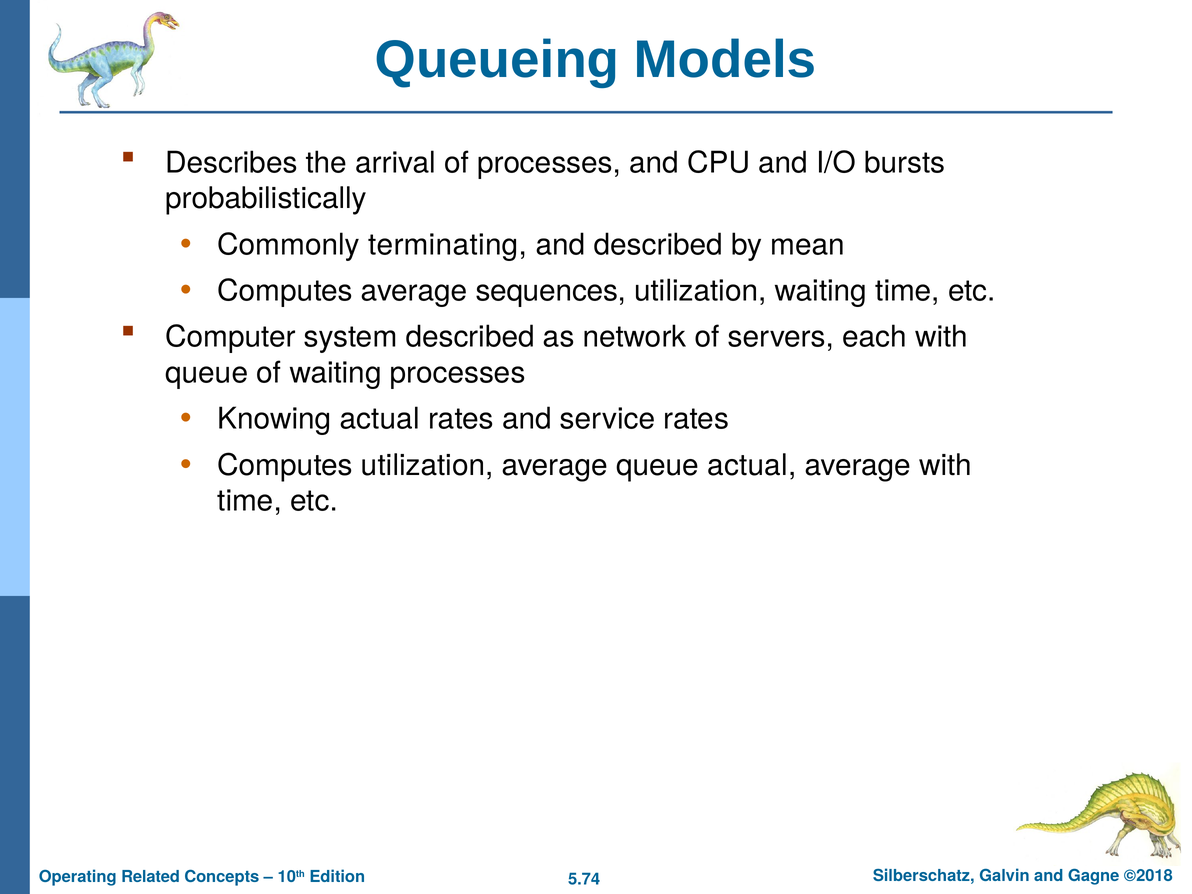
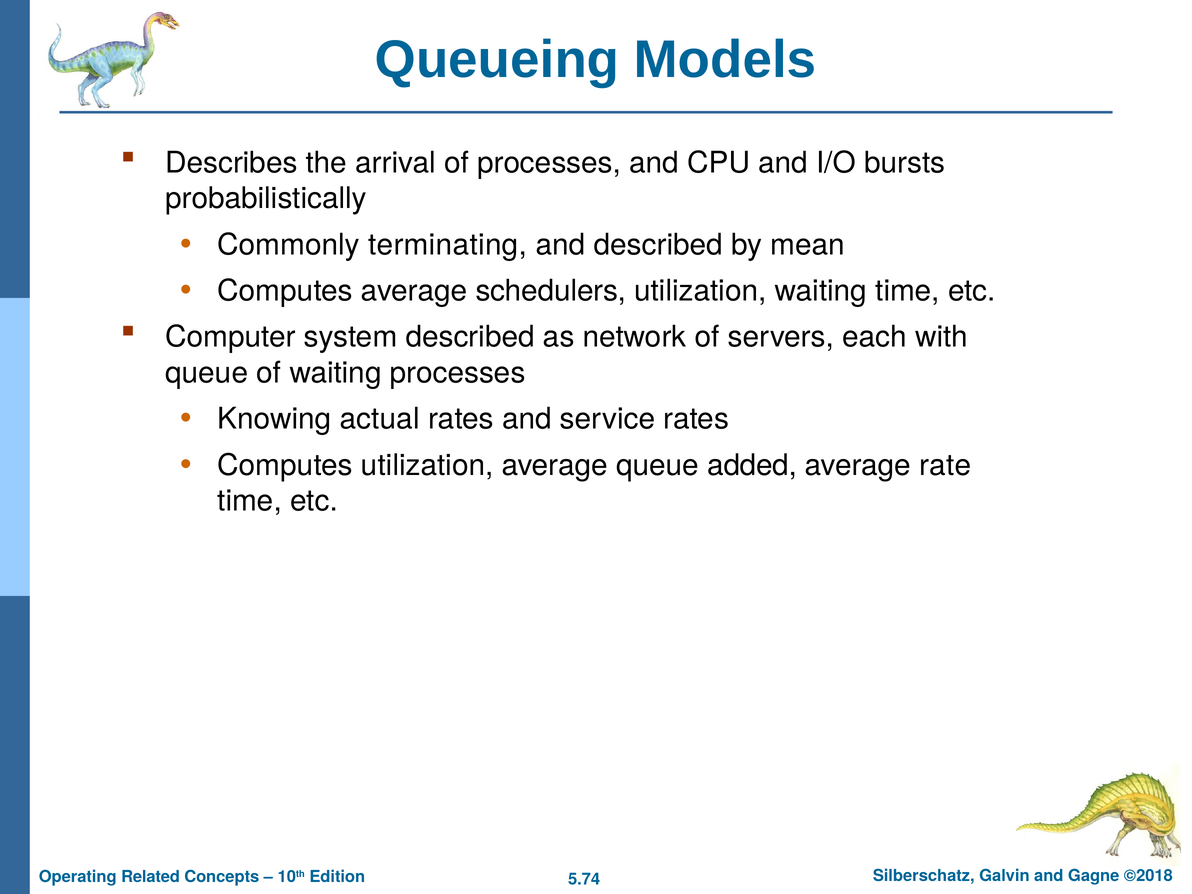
sequences: sequences -> schedulers
queue actual: actual -> added
average with: with -> rate
